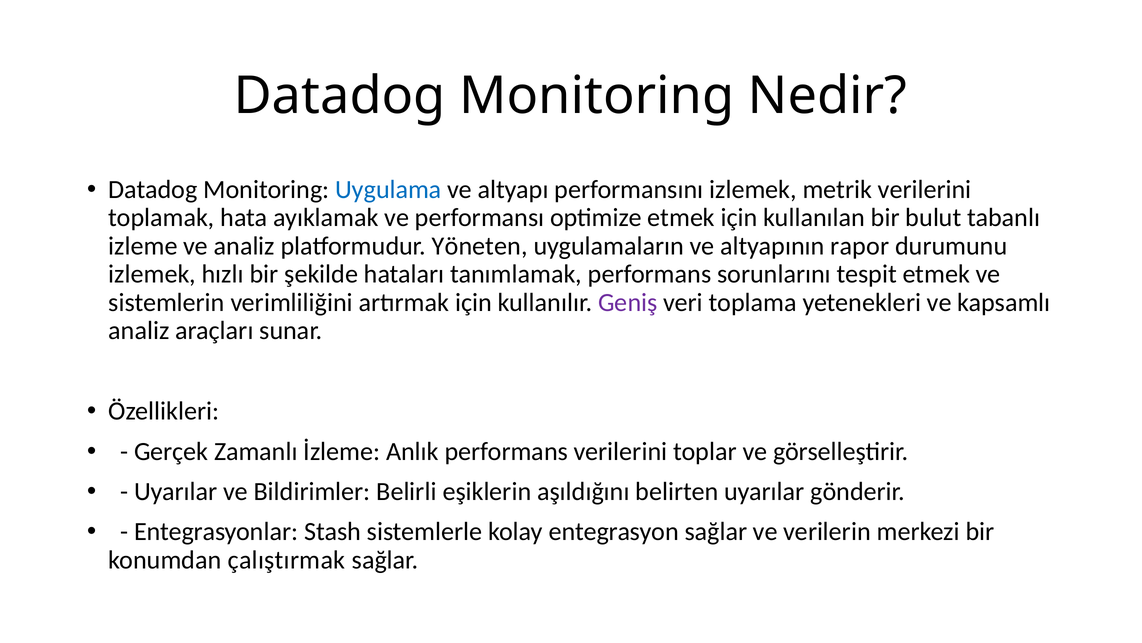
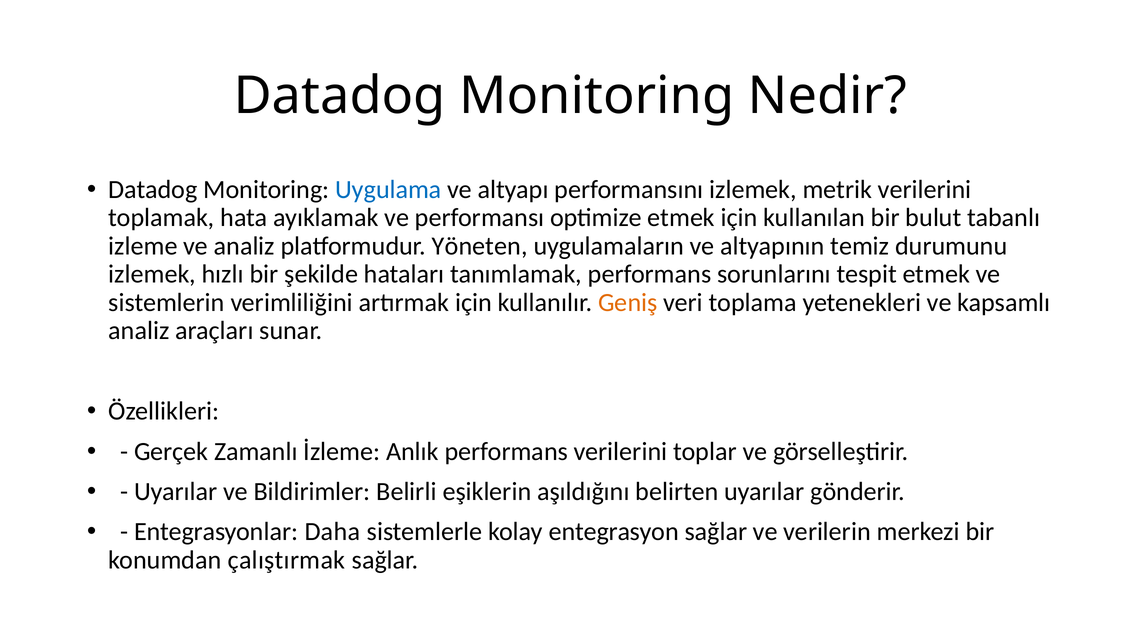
rapor: rapor -> temiz
Geniş colour: purple -> orange
Stash: Stash -> Daha
